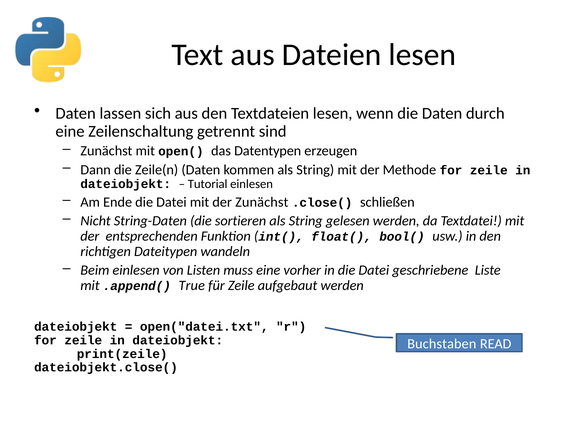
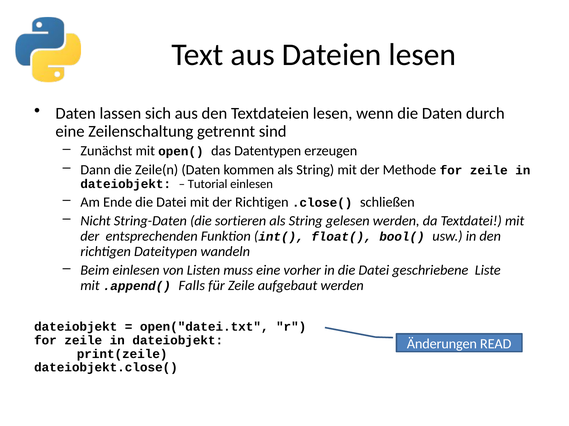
der Zunächst: Zunächst -> Richtigen
True: True -> Falls
Buchstaben: Buchstaben -> Änderungen
